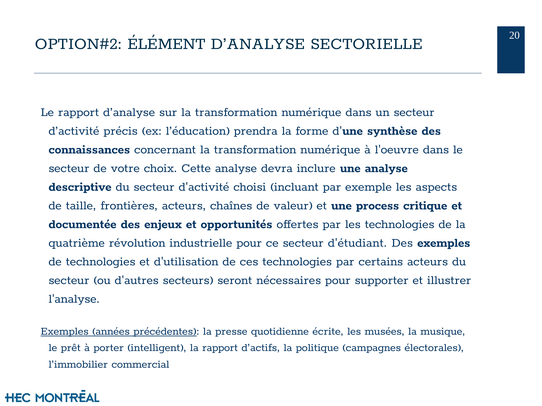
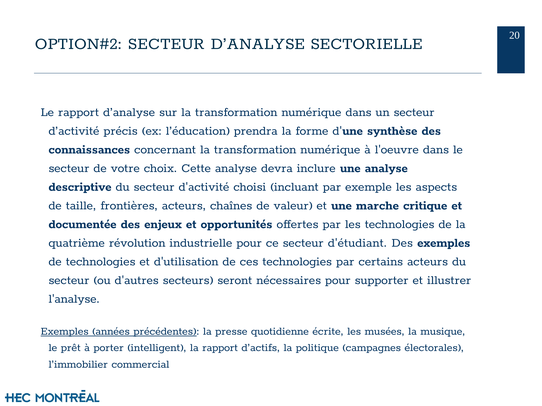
ÉLÉMENT at (167, 43): ÉLÉMENT -> SECTEUR
process: process -> marche
